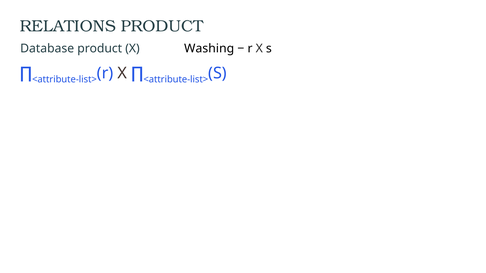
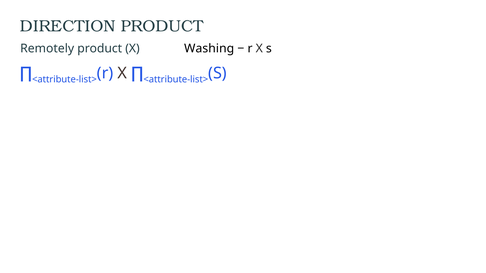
RELATIONS: RELATIONS -> DIRECTION
Database: Database -> Remotely
